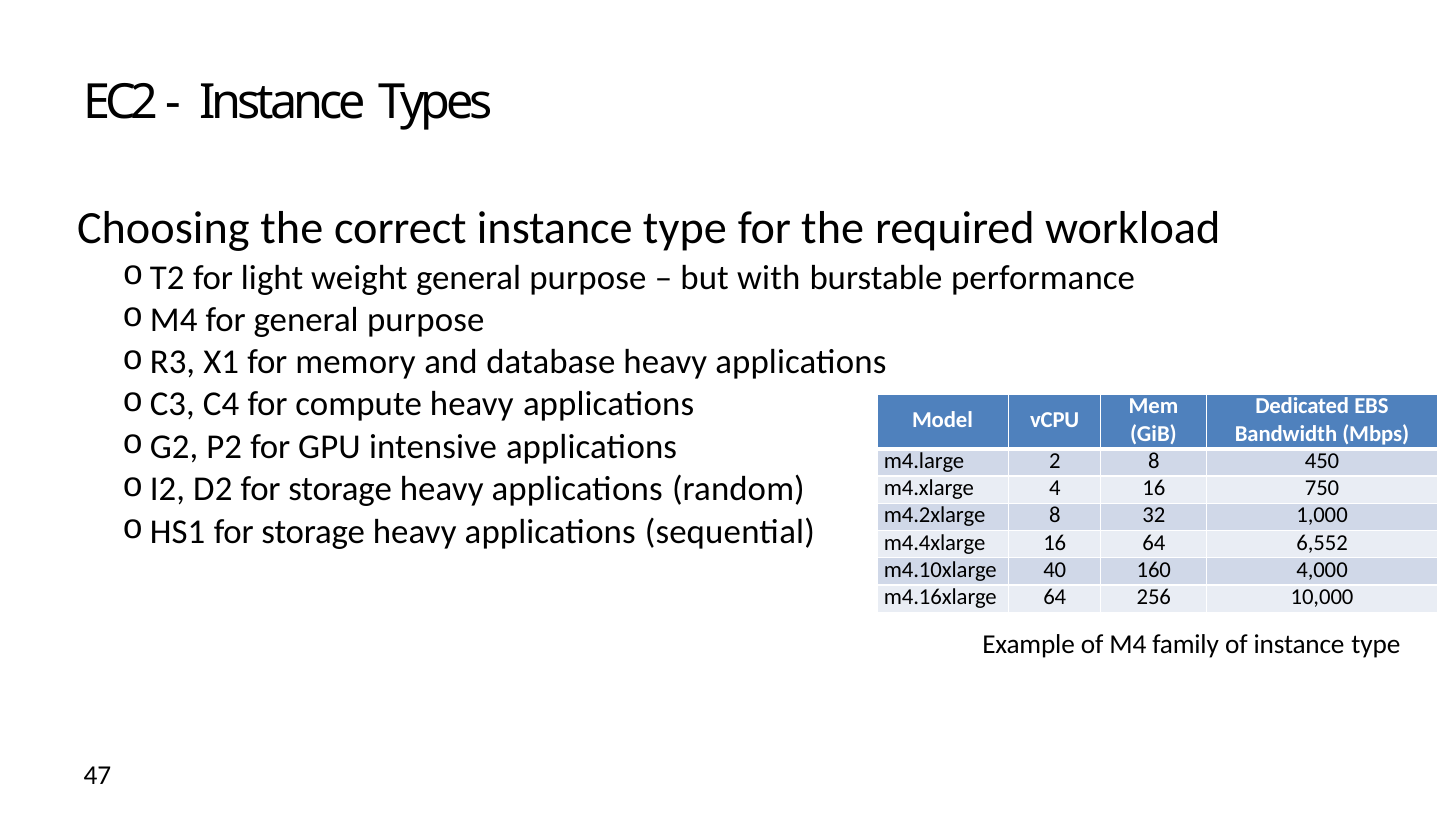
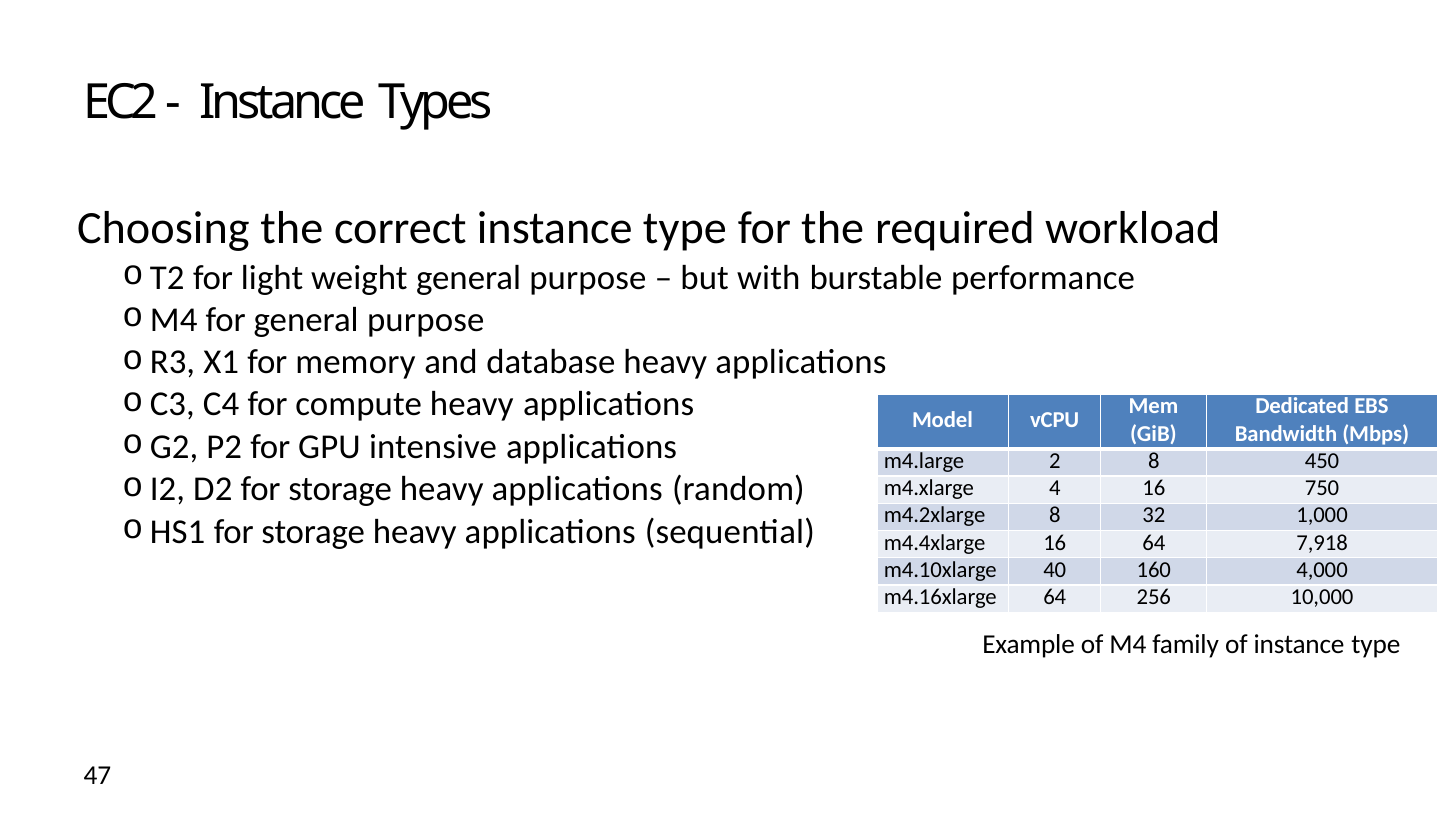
6,552: 6,552 -> 7,918
